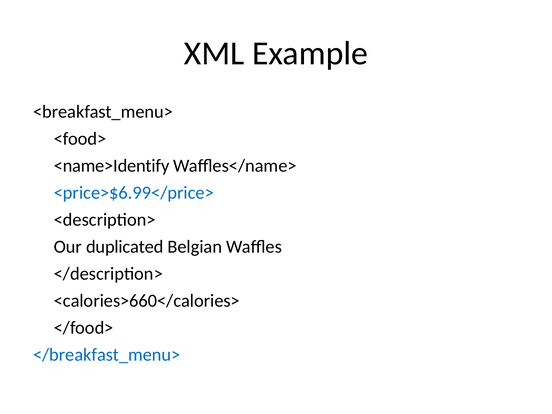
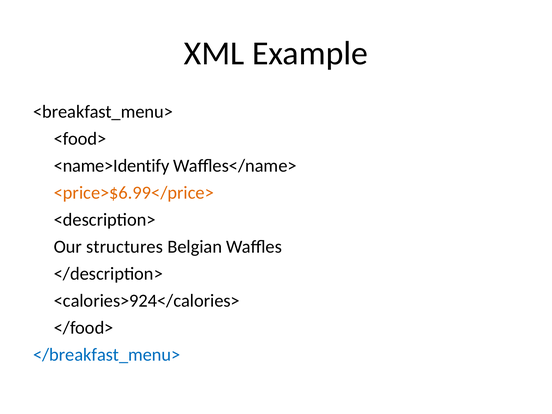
<price>$6.99</price> colour: blue -> orange
duplicated: duplicated -> structures
<calories>660</calories>: <calories>660</calories> -> <calories>924</calories>
